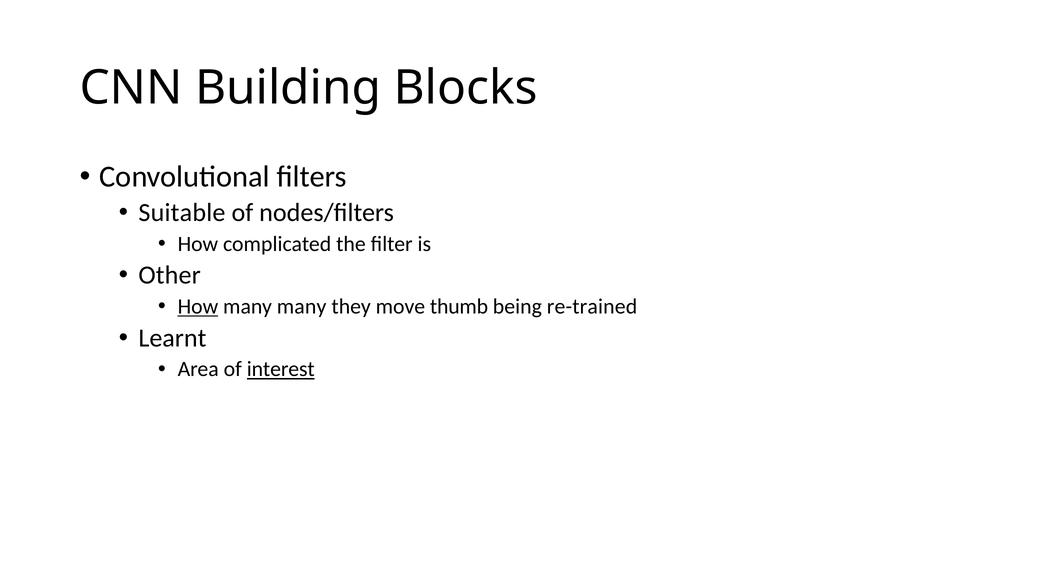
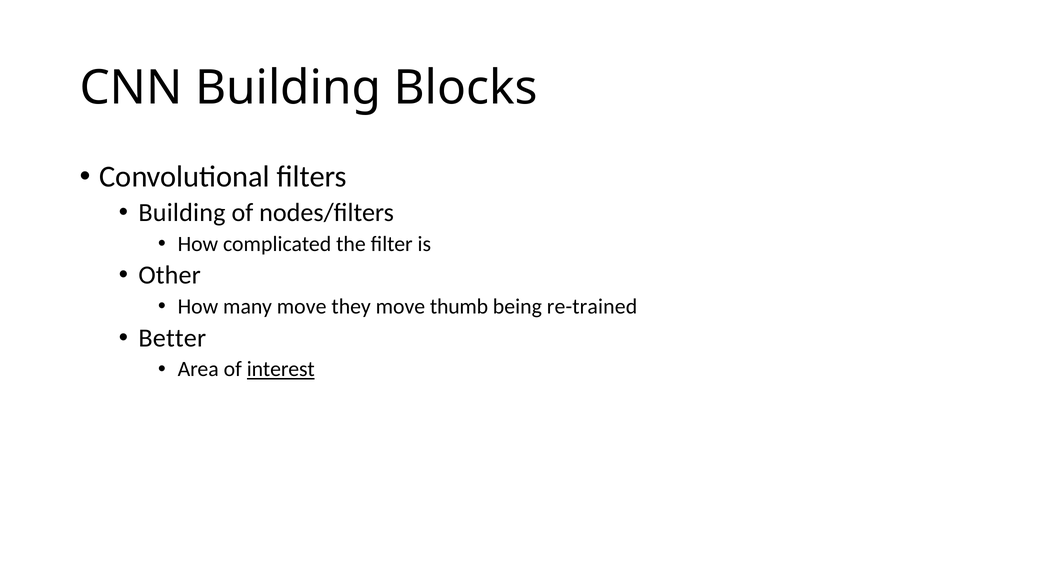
Suitable at (182, 213): Suitable -> Building
How at (198, 307) underline: present -> none
many many: many -> move
Learnt: Learnt -> Better
